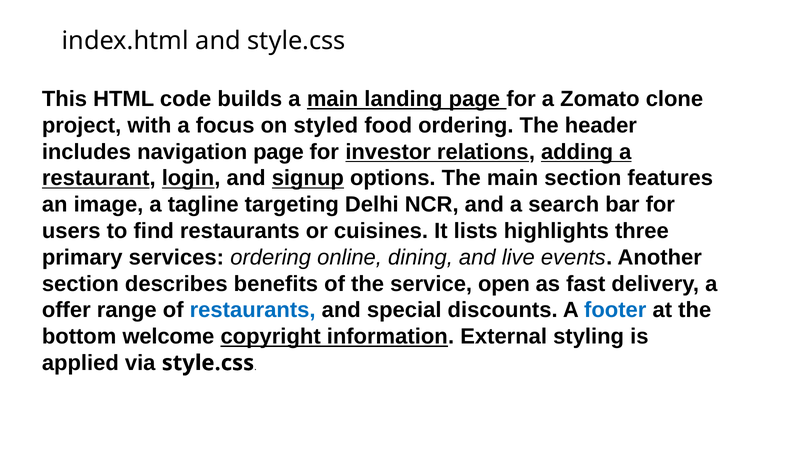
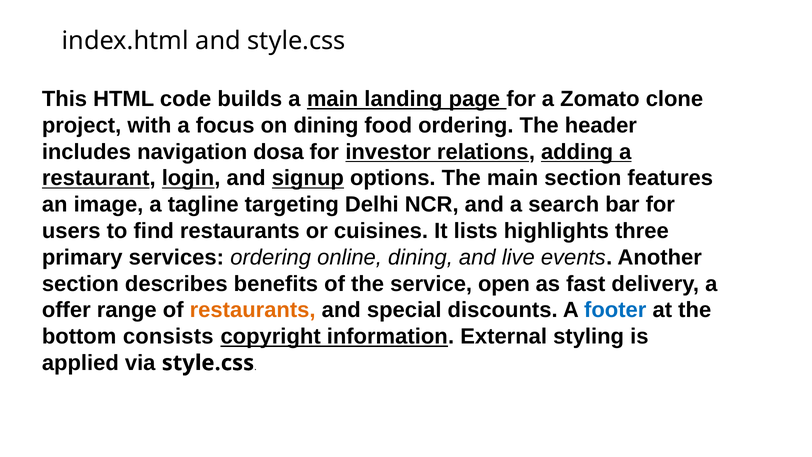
on styled: styled -> dining
navigation page: page -> dosa
restaurants at (253, 310) colour: blue -> orange
welcome: welcome -> consists
